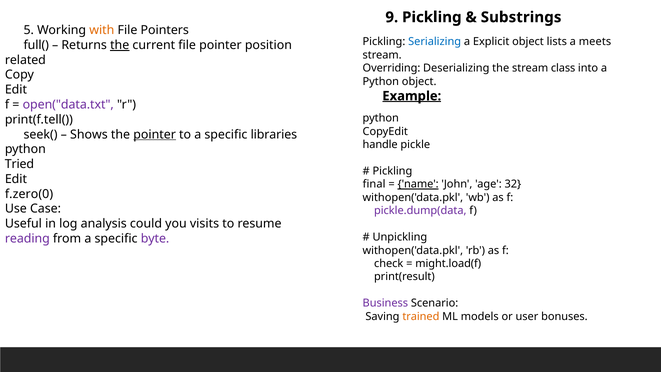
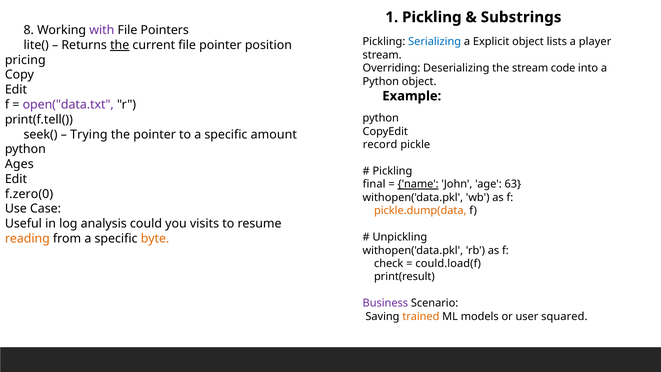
9: 9 -> 1
5: 5 -> 8
with colour: orange -> purple
meets: meets -> player
full(: full( -> lite(
related: related -> pricing
class: class -> code
Example underline: present -> none
Shows: Shows -> Trying
pointer at (155, 134) underline: present -> none
libraries: libraries -> amount
handle: handle -> record
Tried: Tried -> Ages
32: 32 -> 63
pickle.dump(data colour: purple -> orange
reading colour: purple -> orange
byte colour: purple -> orange
might.load(f: might.load(f -> could.load(f
bonuses: bonuses -> squared
